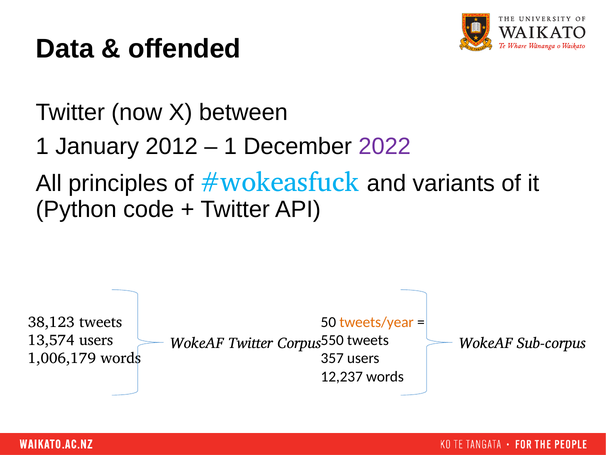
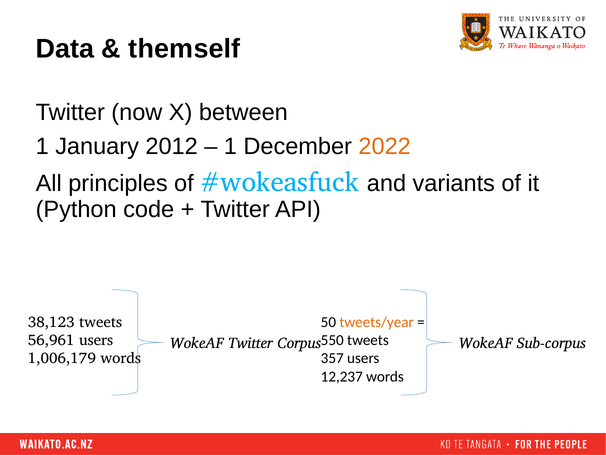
offended: offended -> themself
2022 colour: purple -> orange
13,574: 13,574 -> 56,961
